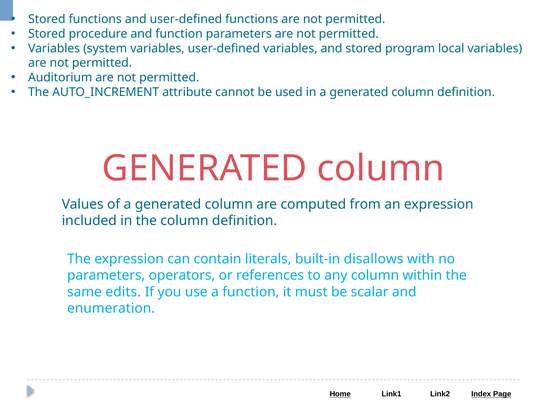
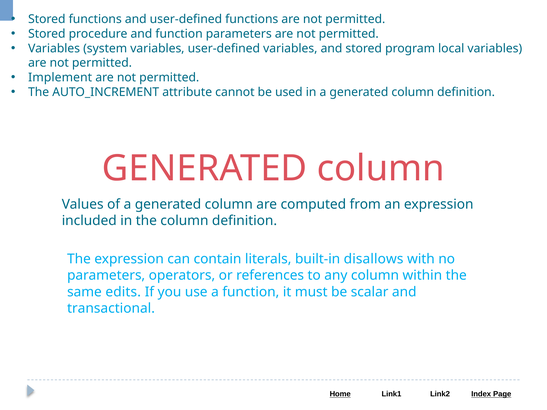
Auditorium: Auditorium -> Implement
enumeration: enumeration -> transactional
